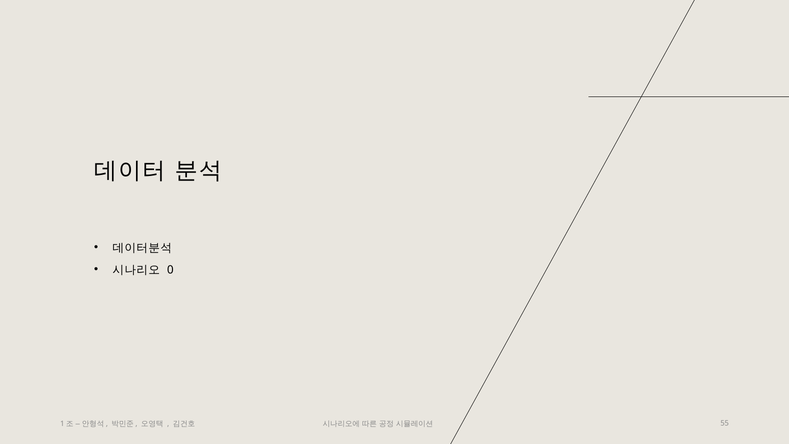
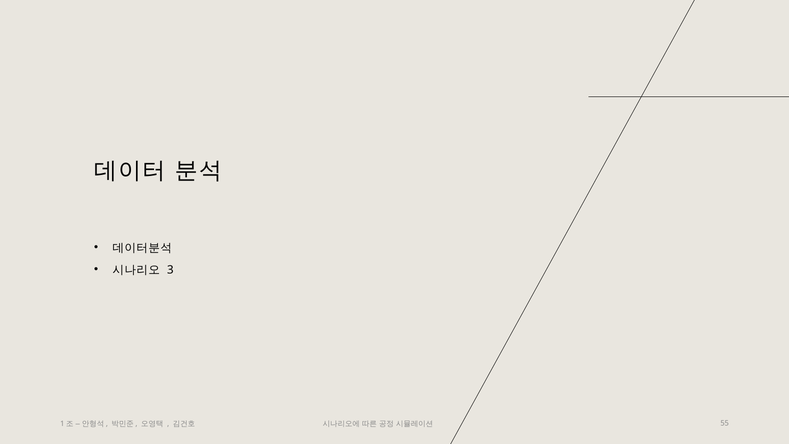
0: 0 -> 3
